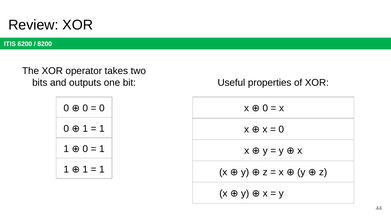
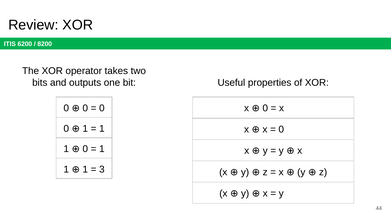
1 at (102, 169): 1 -> 3
